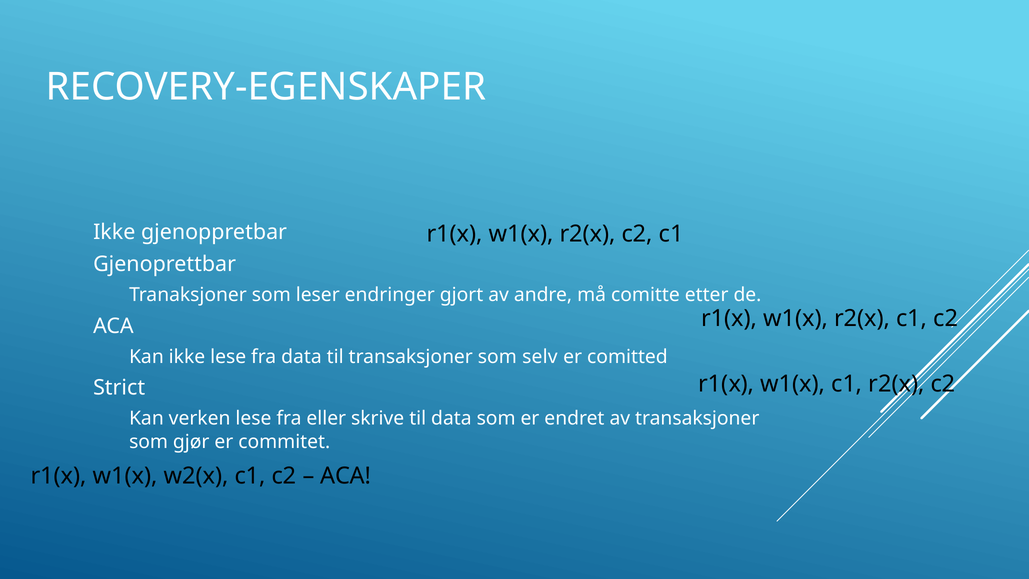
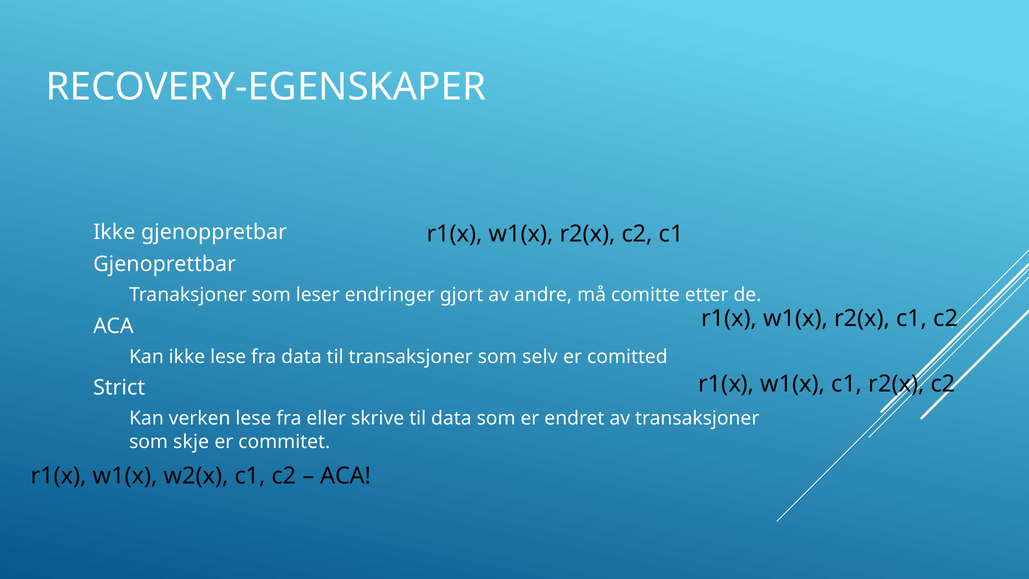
gjør: gjør -> skje
